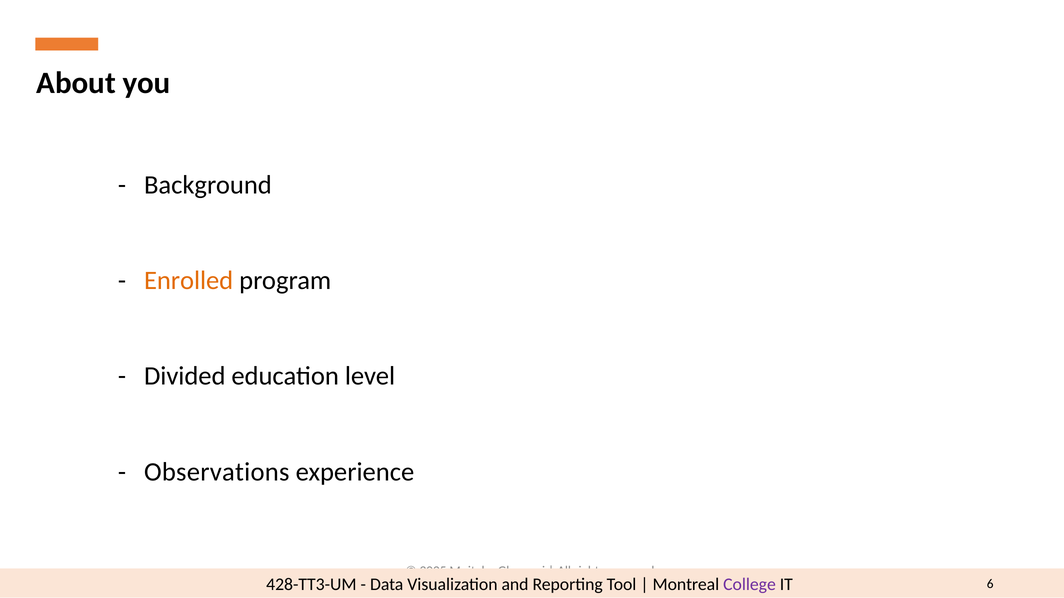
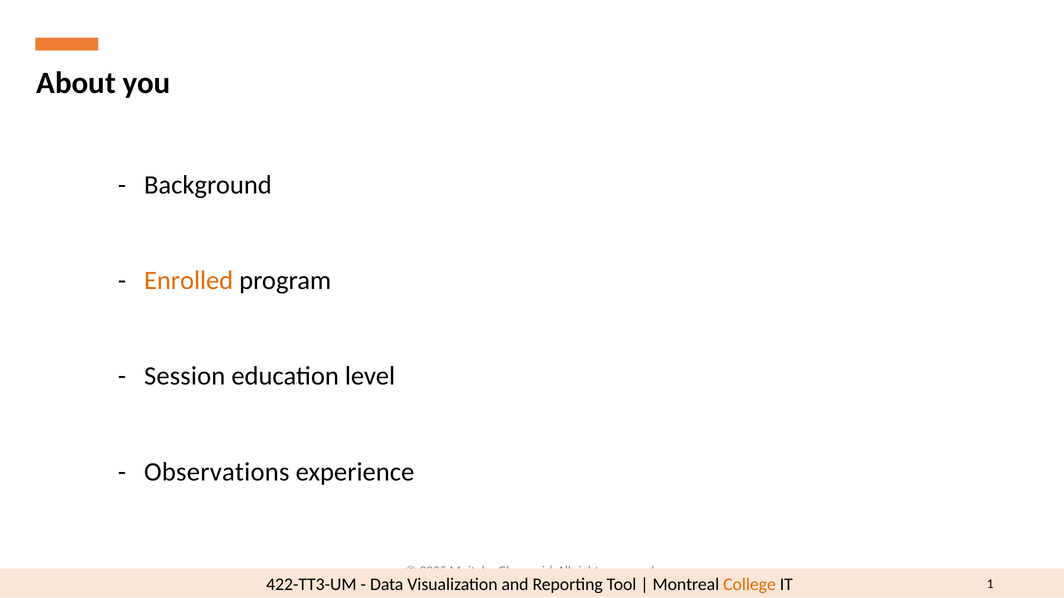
Divided: Divided -> Session
428-TT3-UM: 428-TT3-UM -> 422-TT3-UM
College colour: purple -> orange
6: 6 -> 1
